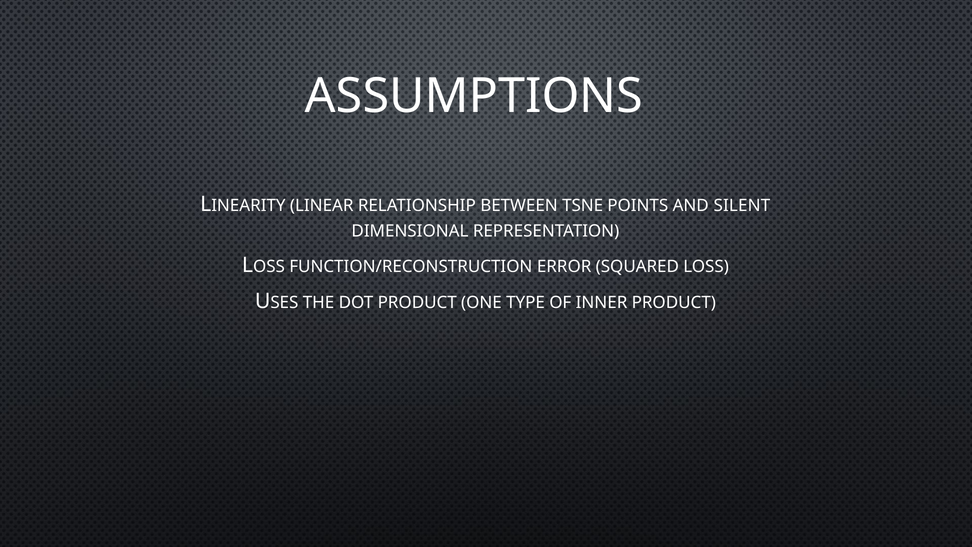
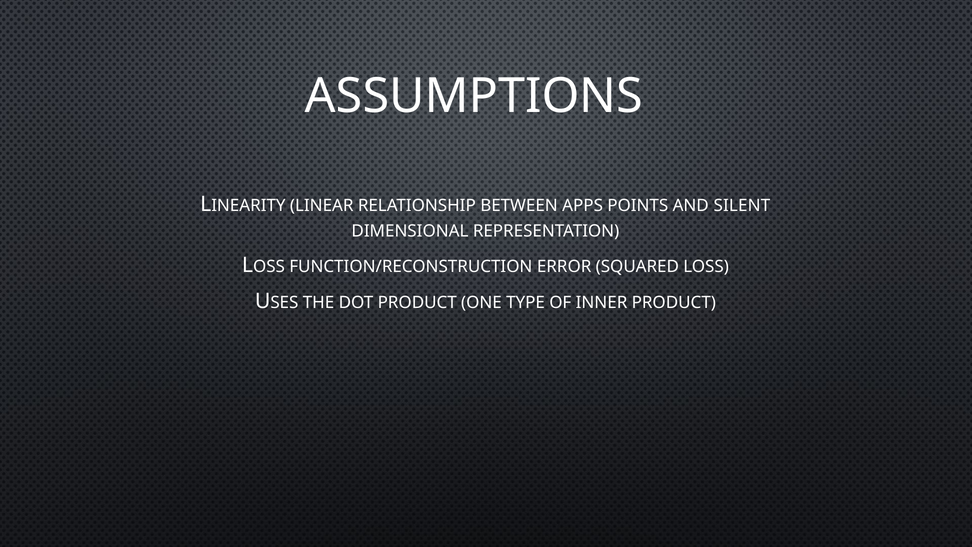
TSNE: TSNE -> APPS
